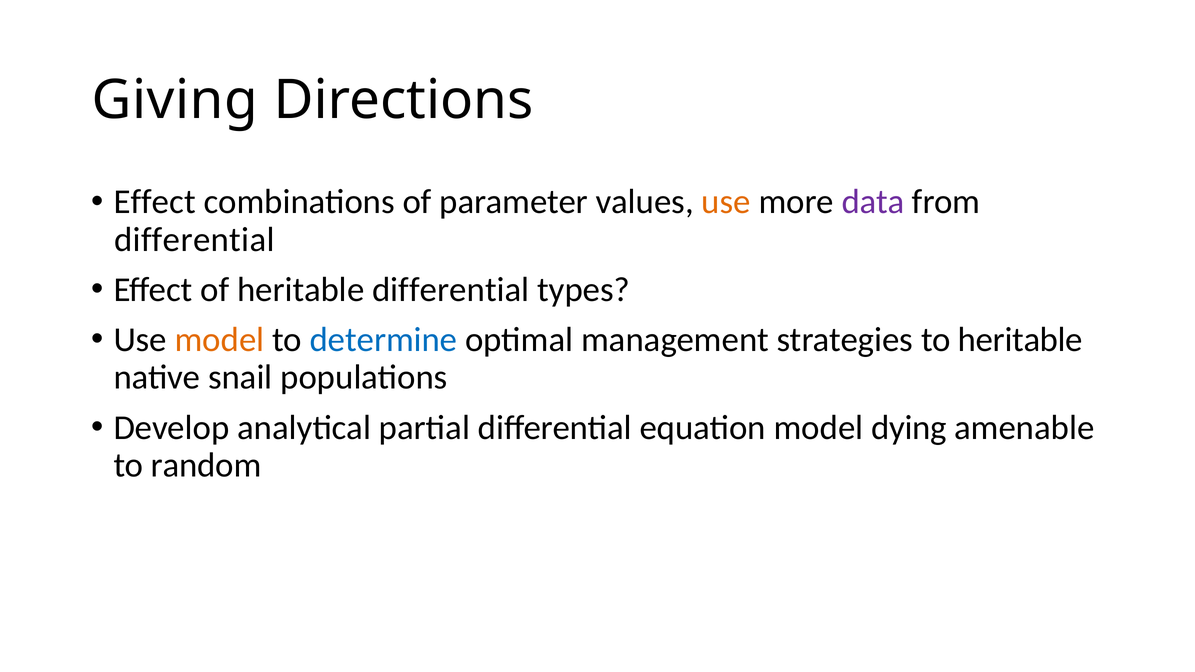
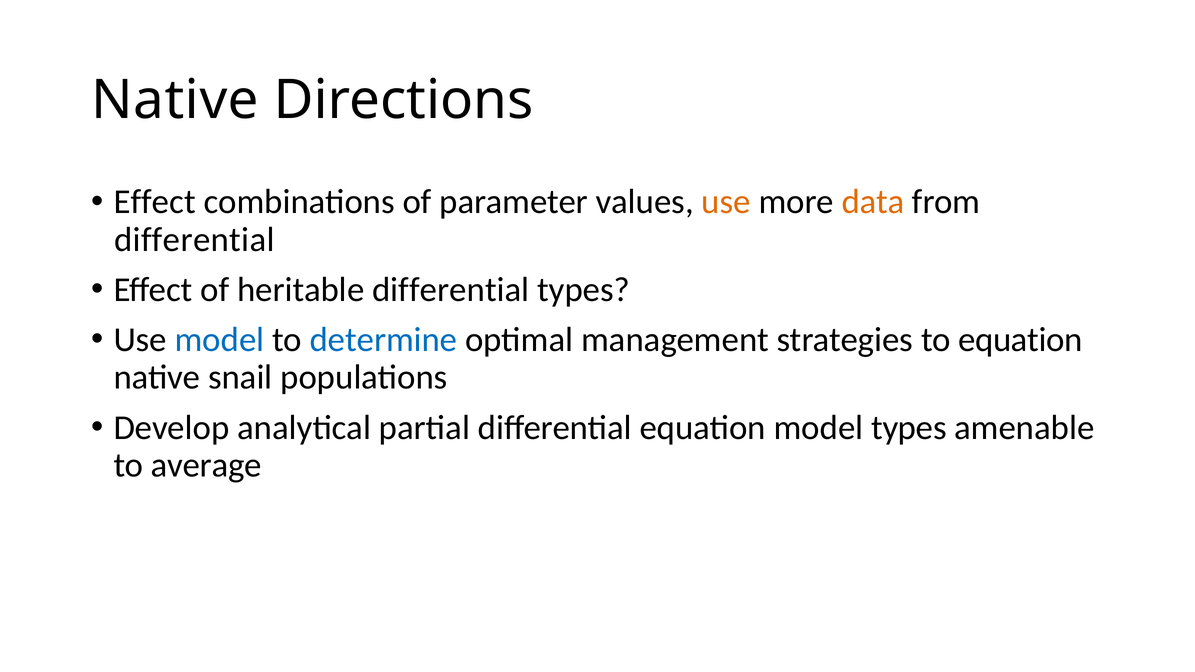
Giving at (175, 100): Giving -> Native
data colour: purple -> orange
model at (219, 340) colour: orange -> blue
to heritable: heritable -> equation
model dying: dying -> types
random: random -> average
